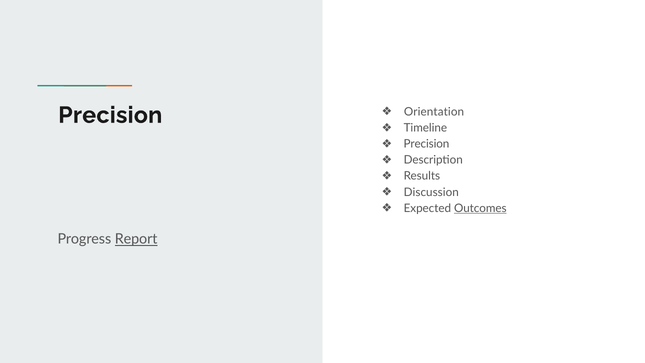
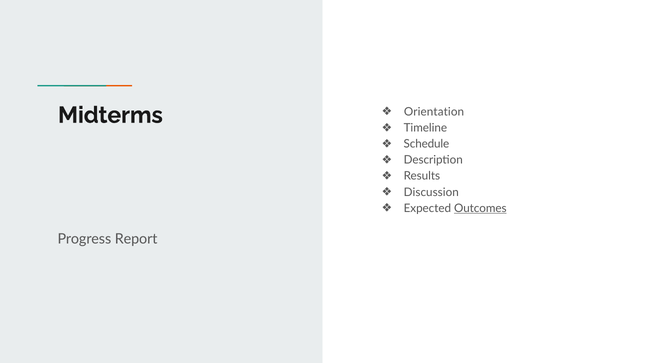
Precision at (110, 115): Precision -> Midterms
Precision at (426, 144): Precision -> Schedule
Report underline: present -> none
